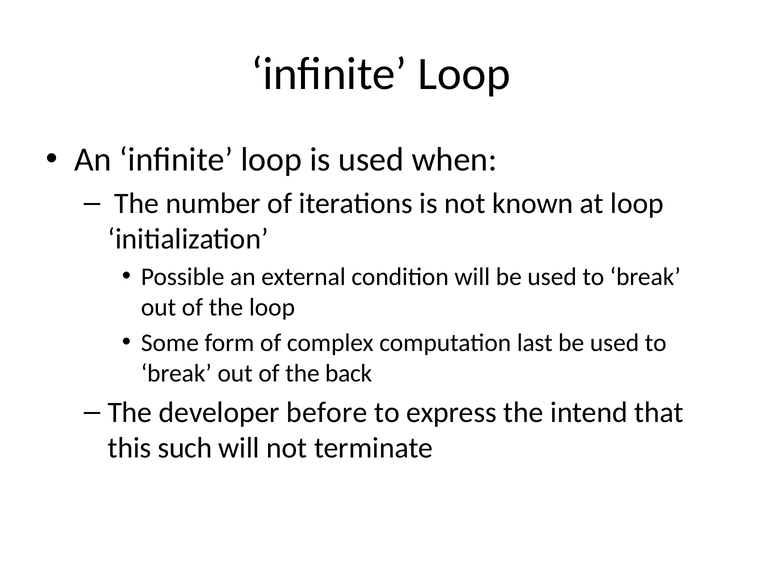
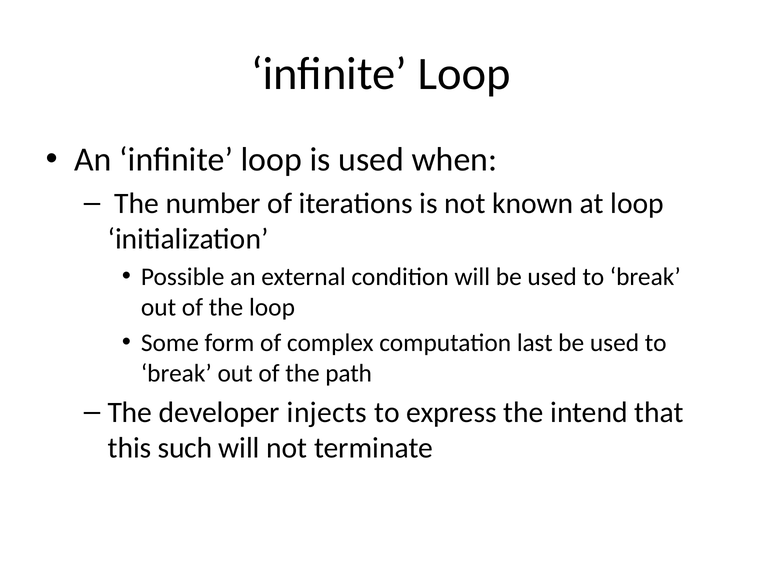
back: back -> path
before: before -> injects
